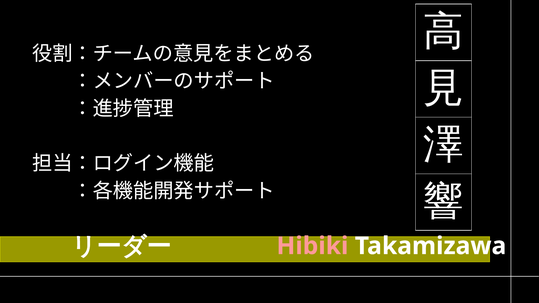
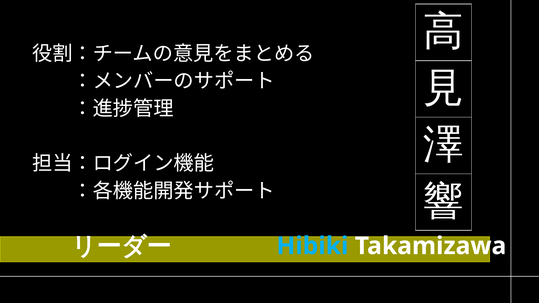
Hibiki colour: pink -> light blue
